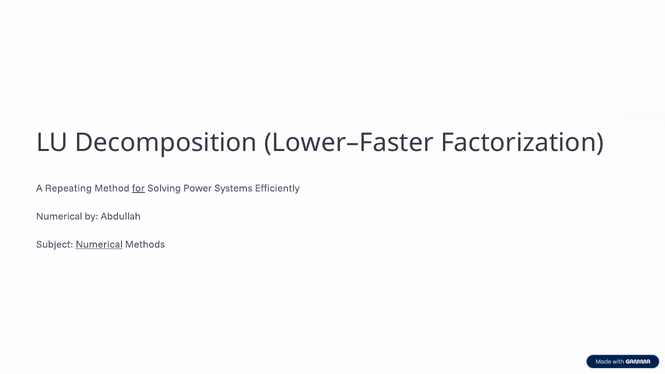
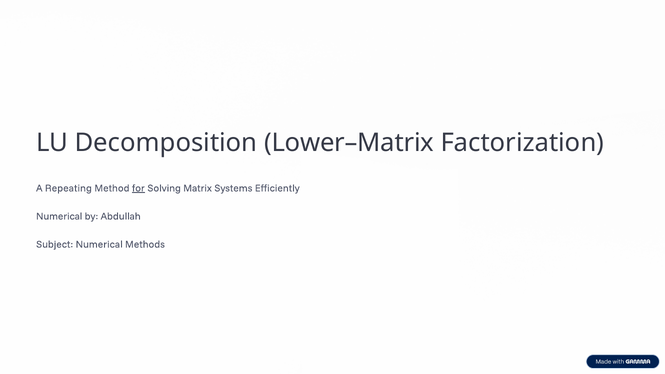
Lower–Faster: Lower–Faster -> Lower–Matrix
Power: Power -> Matrix
Numerical at (99, 244) underline: present -> none
